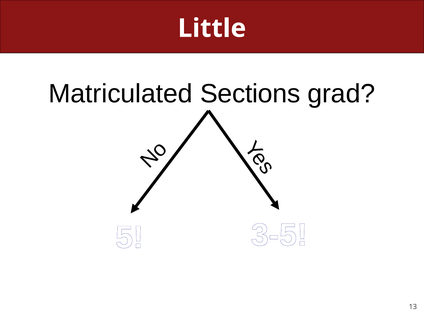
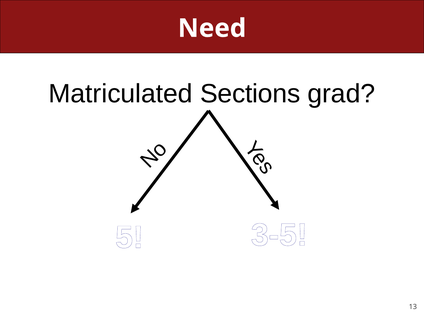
Little: Little -> Need
